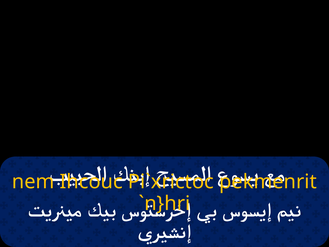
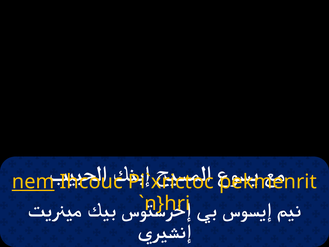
nem underline: none -> present
